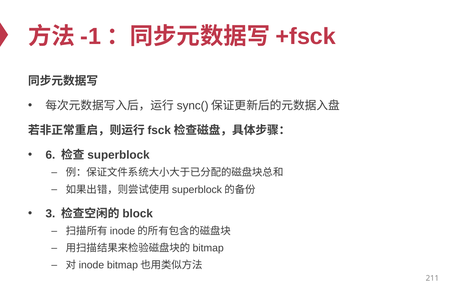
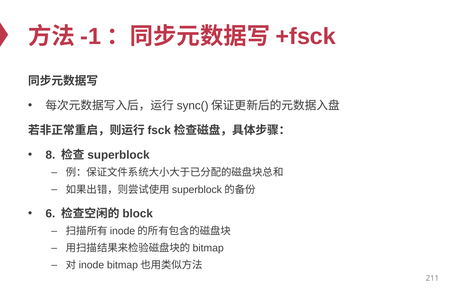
6: 6 -> 8
3: 3 -> 6
